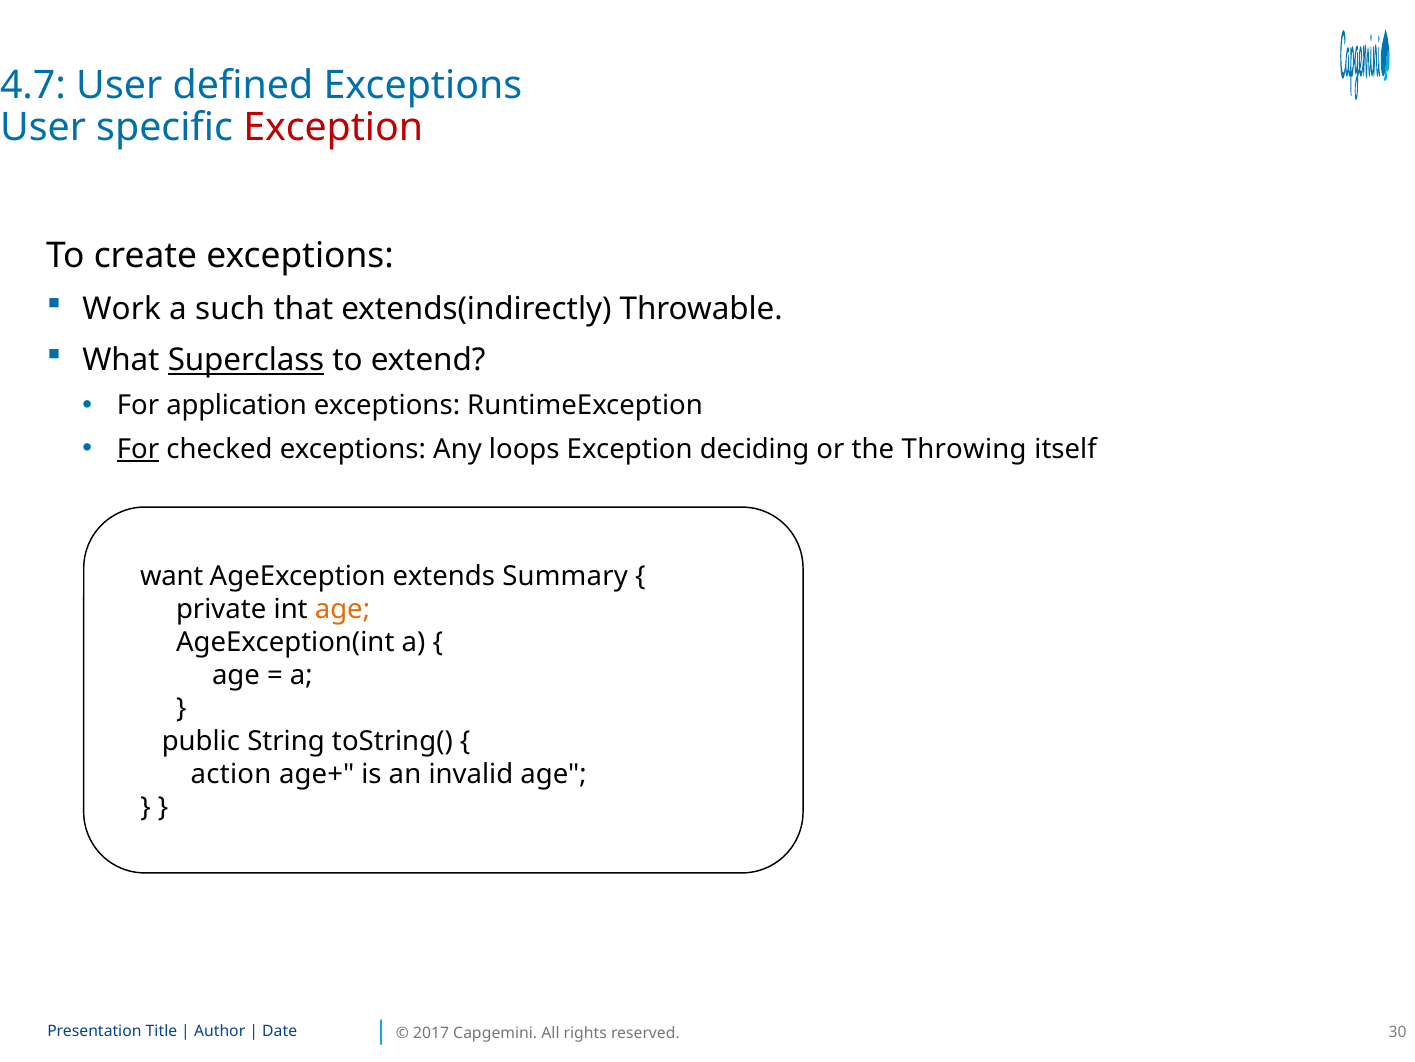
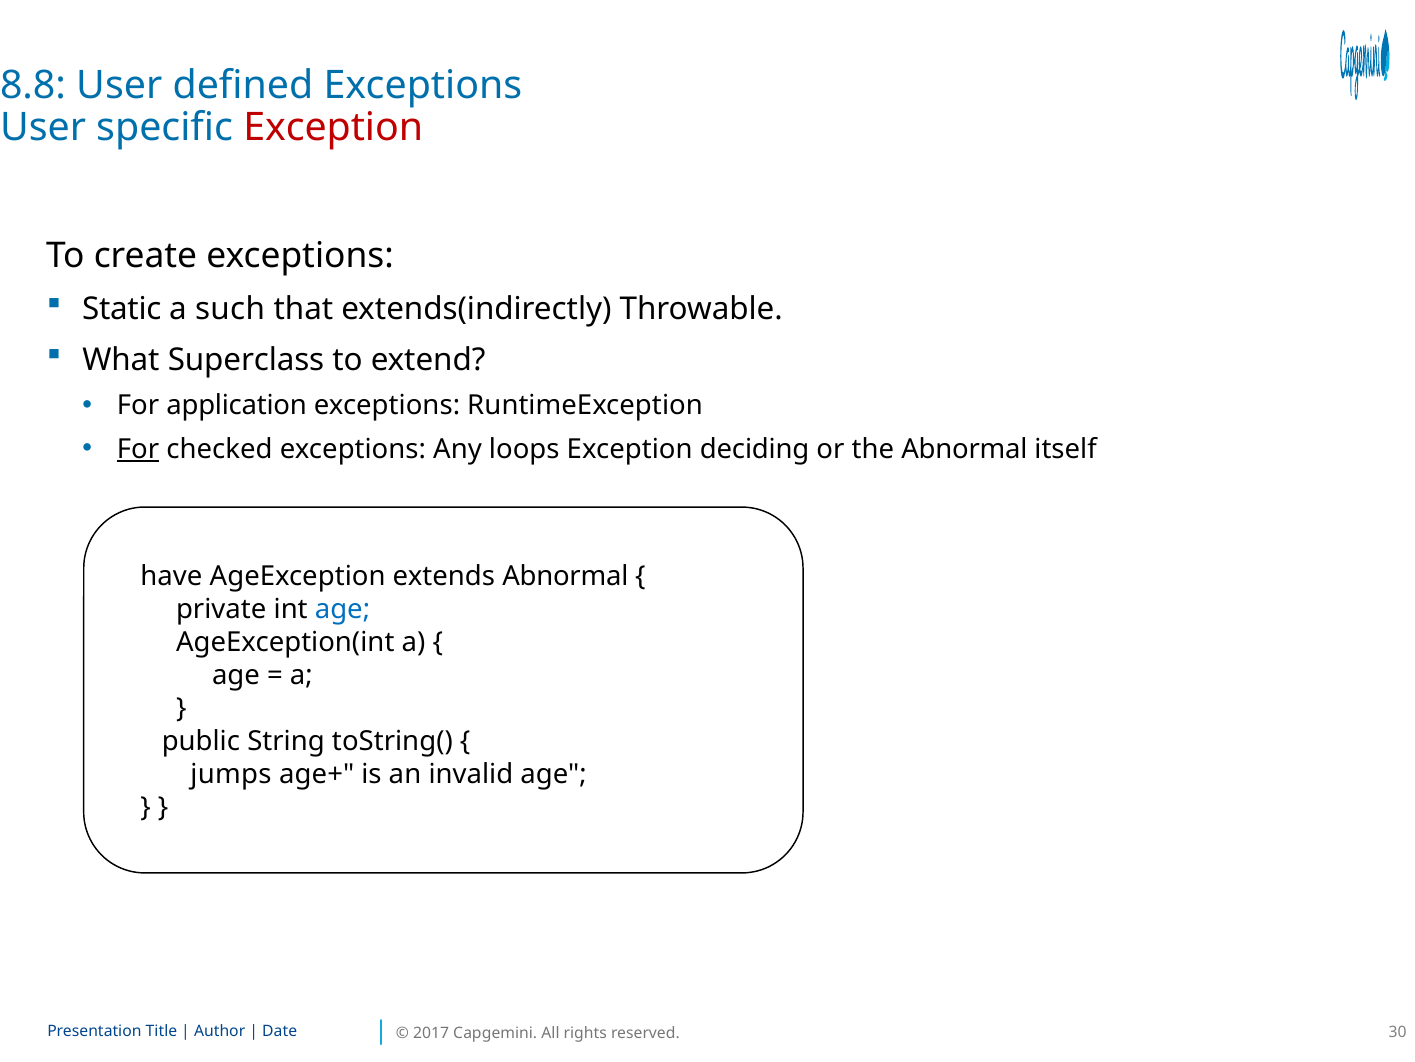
4.7: 4.7 -> 8.8
Work: Work -> Static
Superclass underline: present -> none
the Throwing: Throwing -> Abnormal
want: want -> have
extends Summary: Summary -> Abnormal
age at (343, 609) colour: orange -> blue
action: action -> jumps
